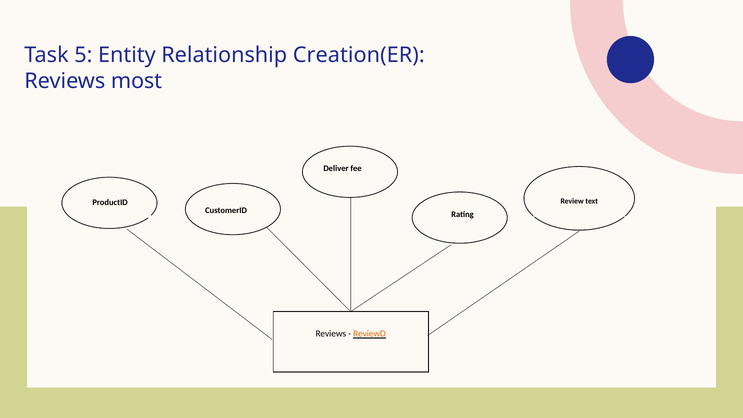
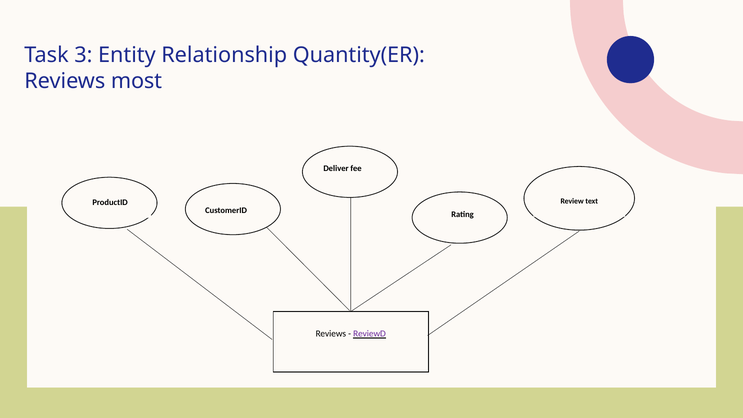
5: 5 -> 3
Creation(ER: Creation(ER -> Quantity(ER
ReviewD colour: orange -> purple
